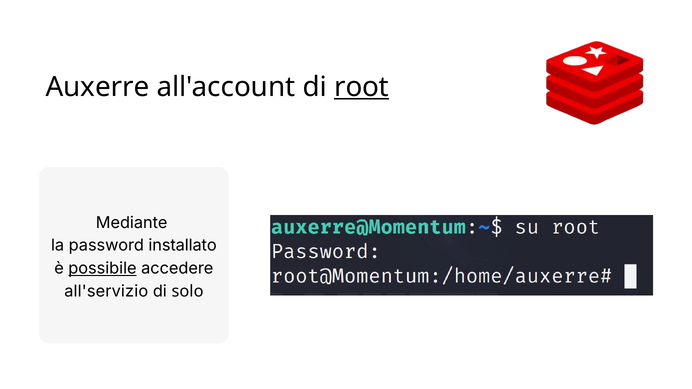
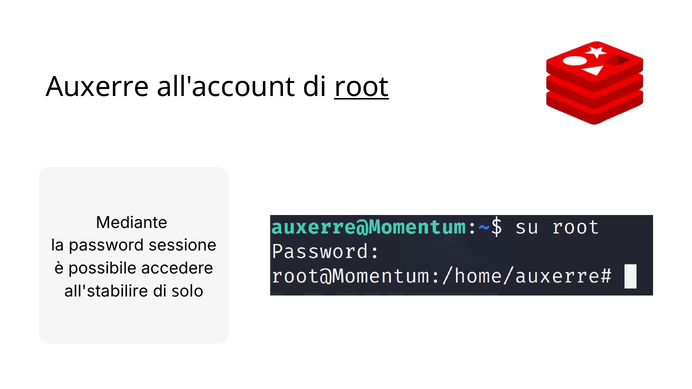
installato: installato -> sessione
possibile underline: present -> none
all'servizio: all'servizio -> all'stabilire
